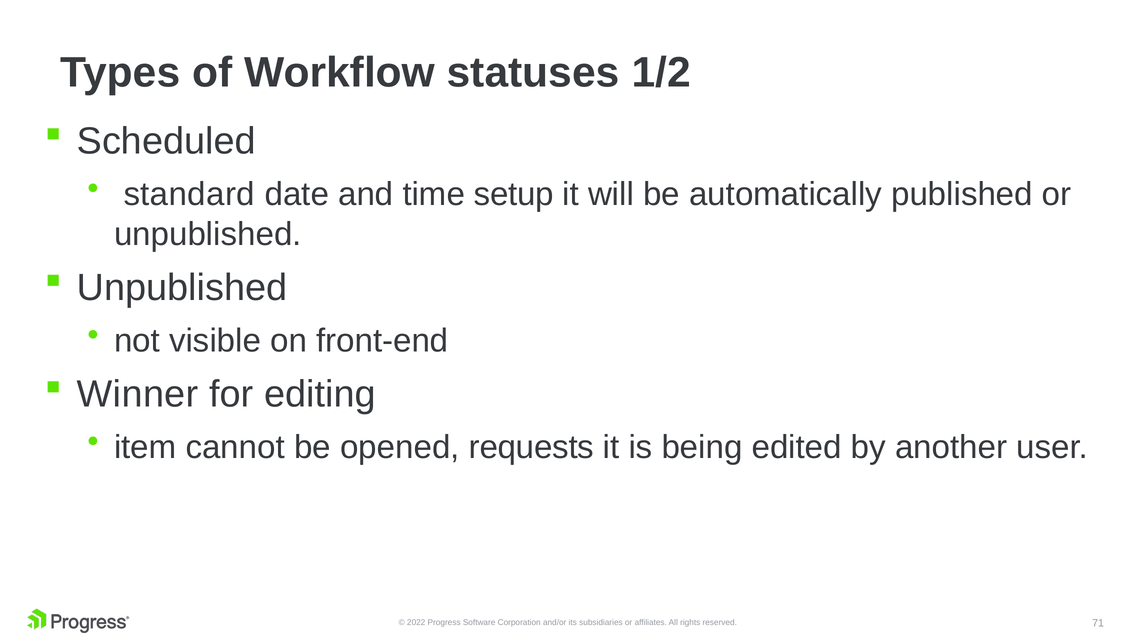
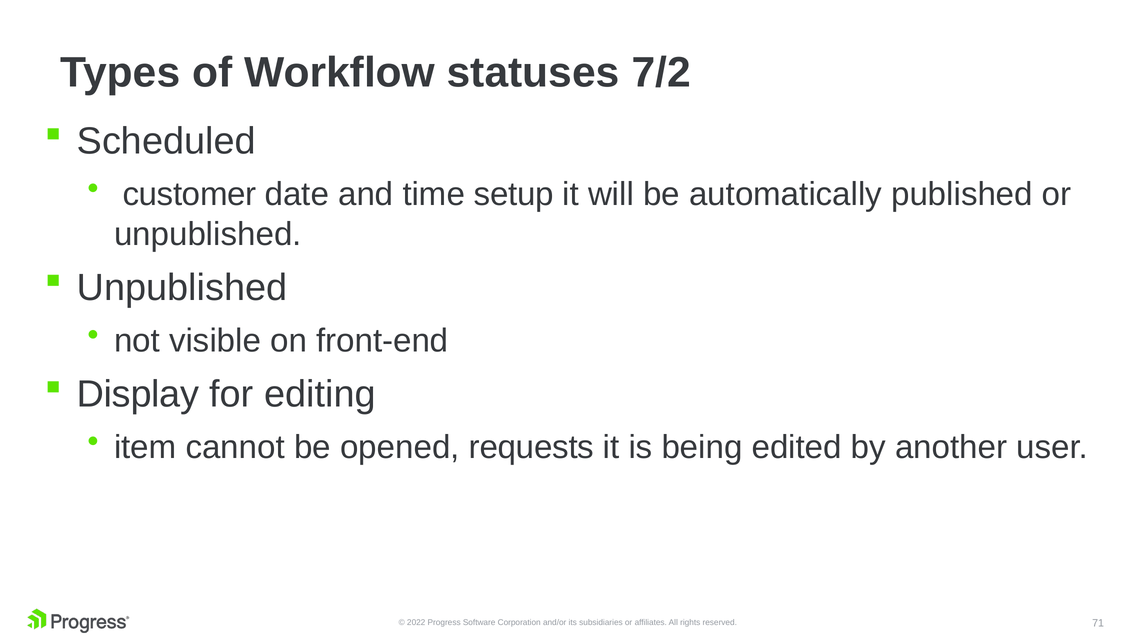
1/2: 1/2 -> 7/2
standard: standard -> customer
Winner: Winner -> Display
